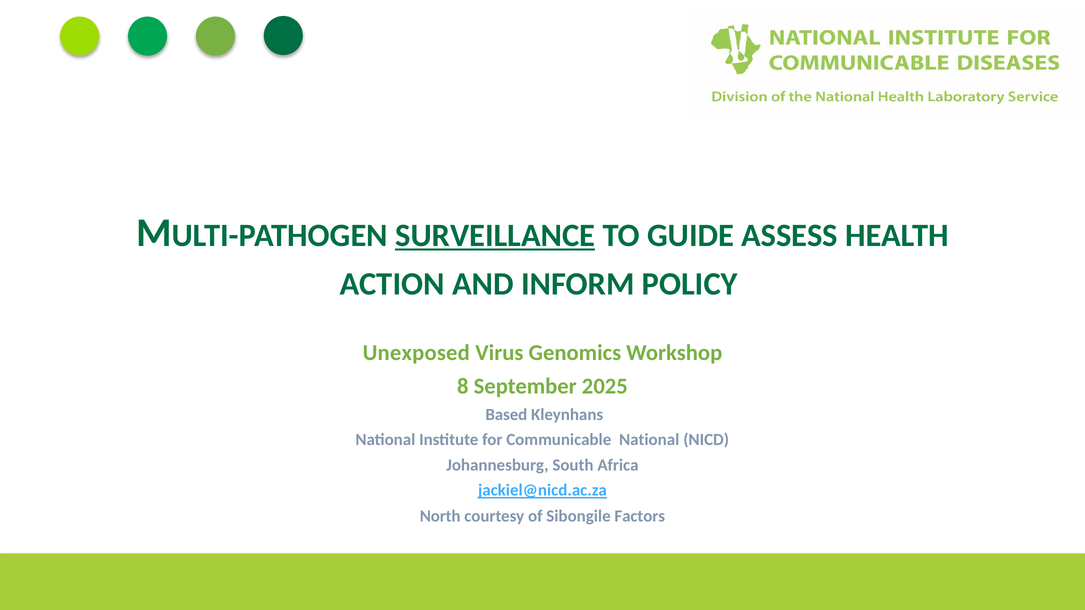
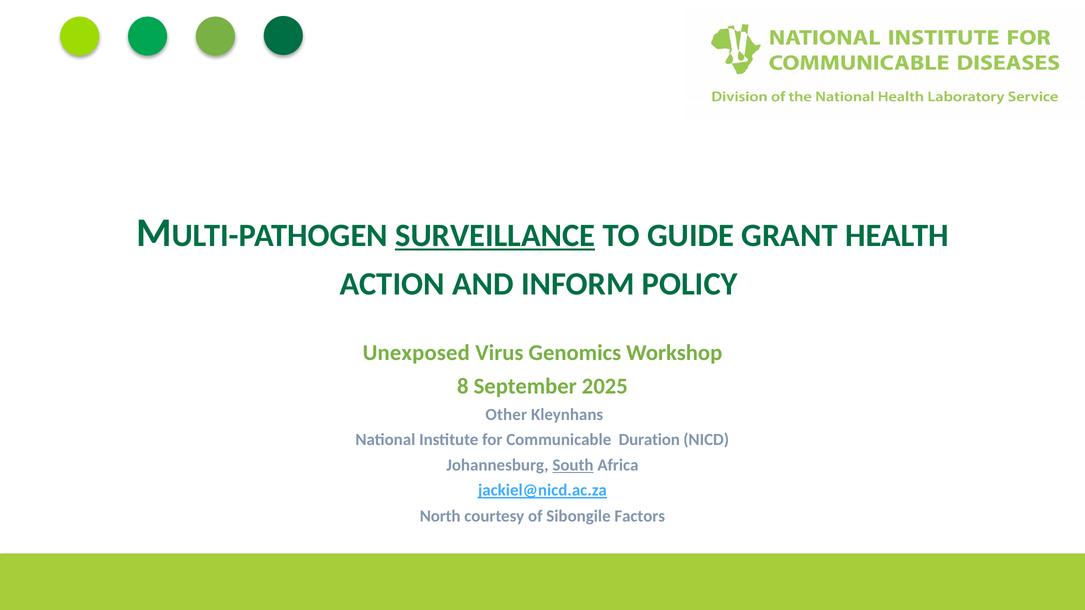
ASSESS: ASSESS -> GRANT
Based: Based -> Other
Communicable National: National -> Duration
South underline: none -> present
